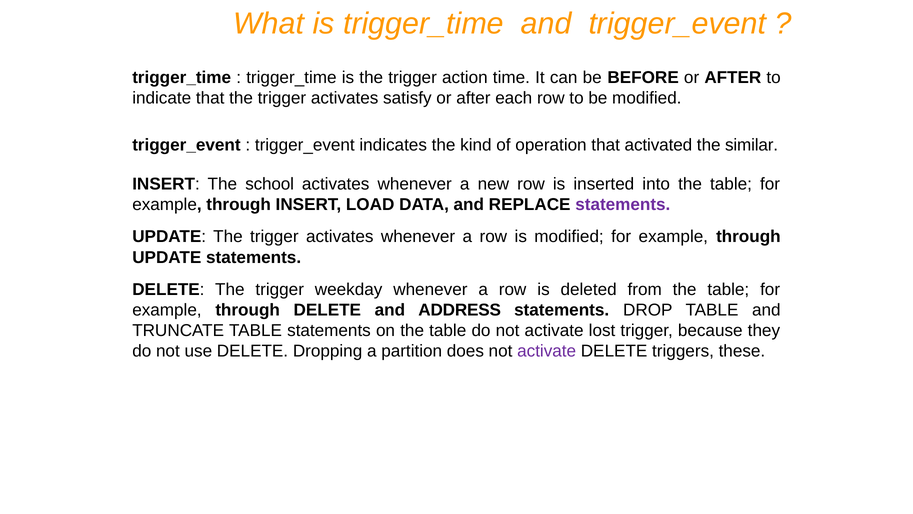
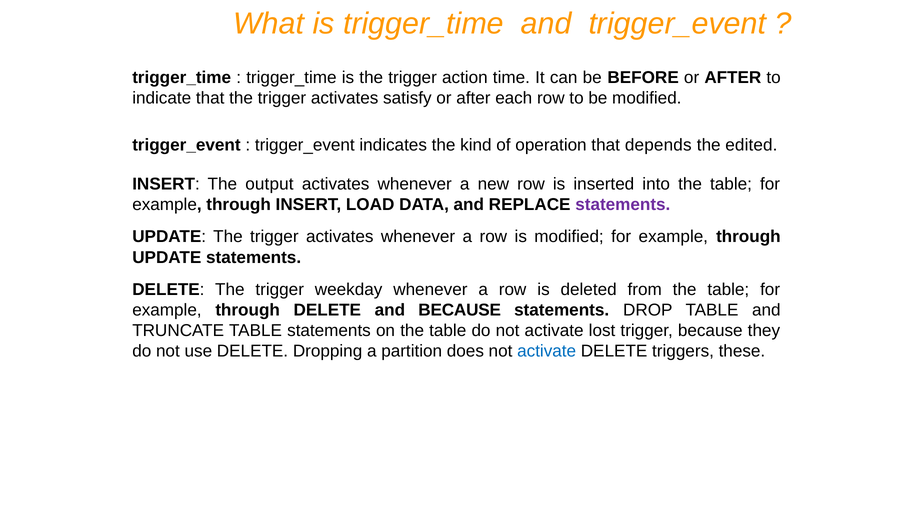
activated: activated -> depends
similar: similar -> edited
school: school -> output
and ADDRESS: ADDRESS -> BECAUSE
activate at (547, 351) colour: purple -> blue
